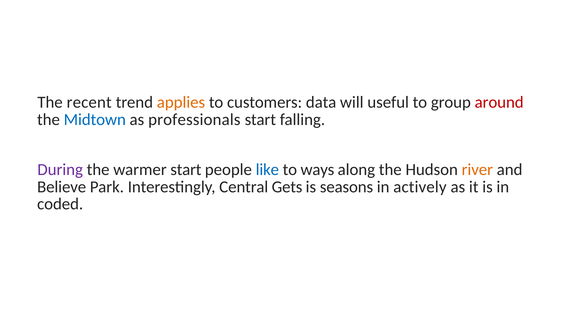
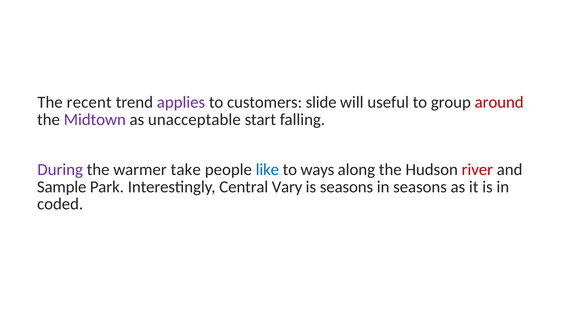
applies colour: orange -> purple
data: data -> slide
Midtown colour: blue -> purple
professionals: professionals -> unacceptable
warmer start: start -> take
river colour: orange -> red
Believe: Believe -> Sample
Gets: Gets -> Vary
in actively: actively -> seasons
